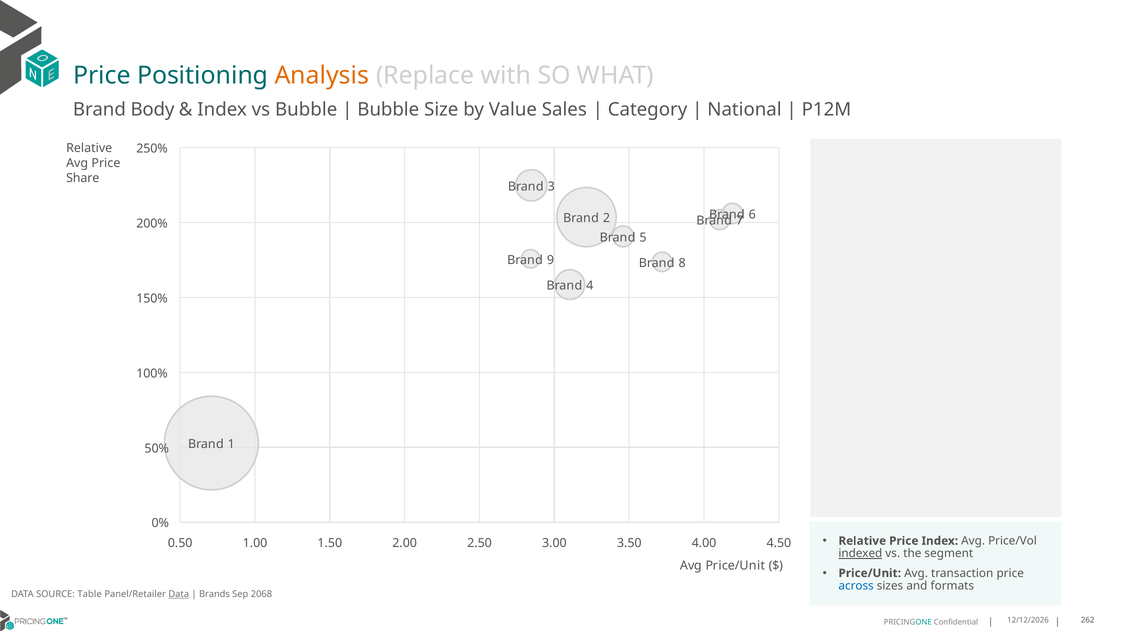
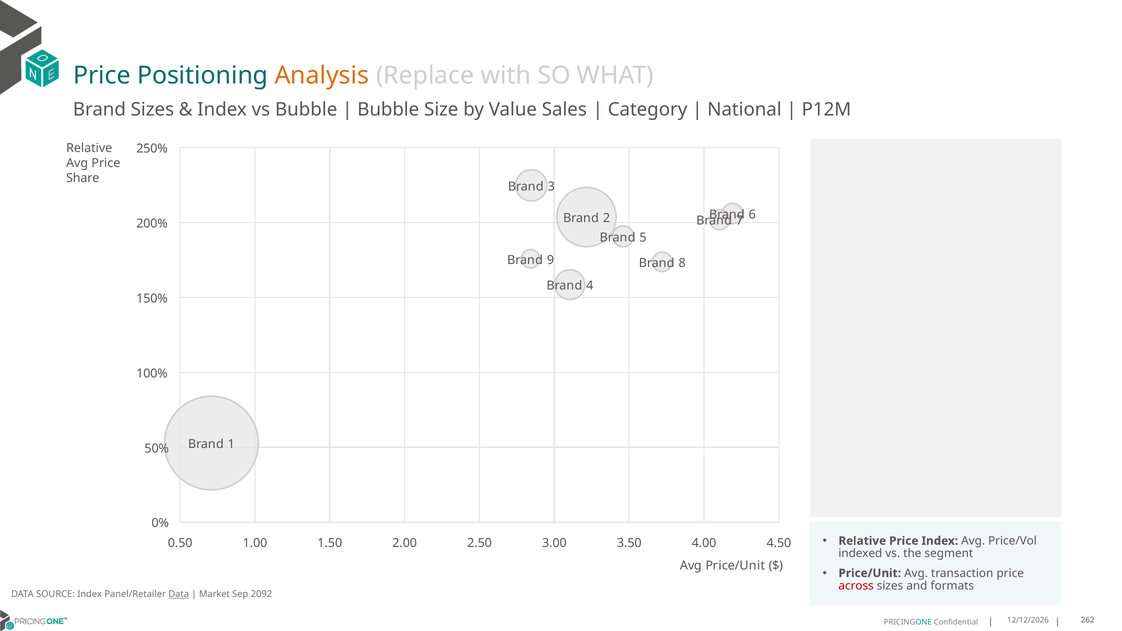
Brand Body: Body -> Sizes
indexed underline: present -> none
across colour: blue -> red
SOURCE Table: Table -> Index
Brands: Brands -> Market
2068: 2068 -> 2092
